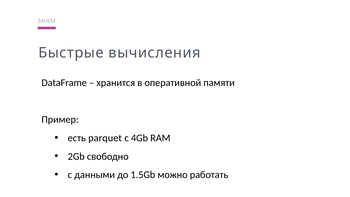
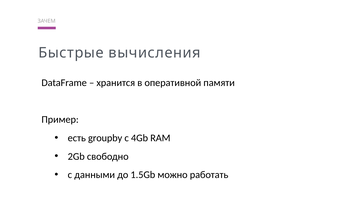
parquet: parquet -> groupby
